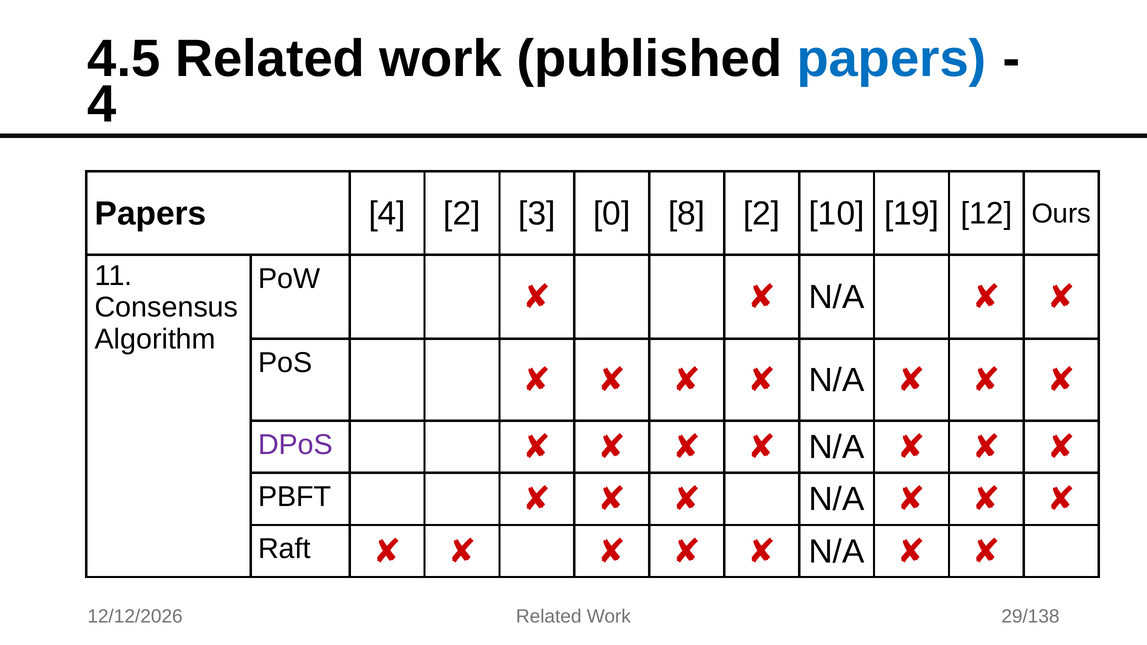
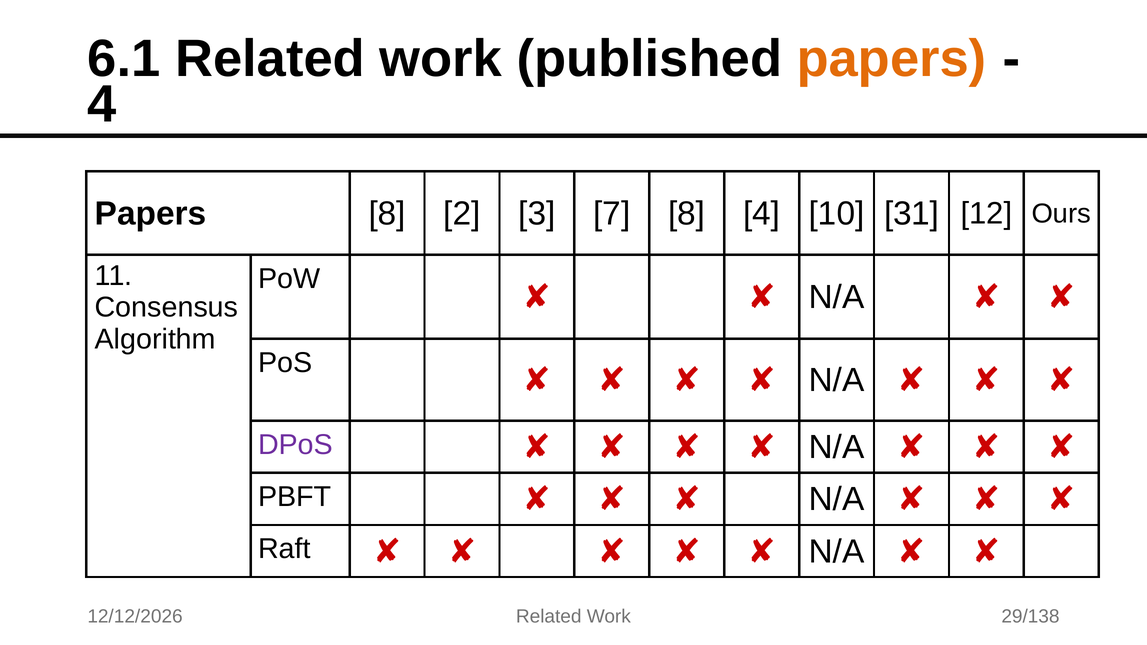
4.5: 4.5 -> 6.1
papers at (892, 59) colour: blue -> orange
Papers 4: 4 -> 8
0: 0 -> 7
8 2: 2 -> 4
19: 19 -> 31
